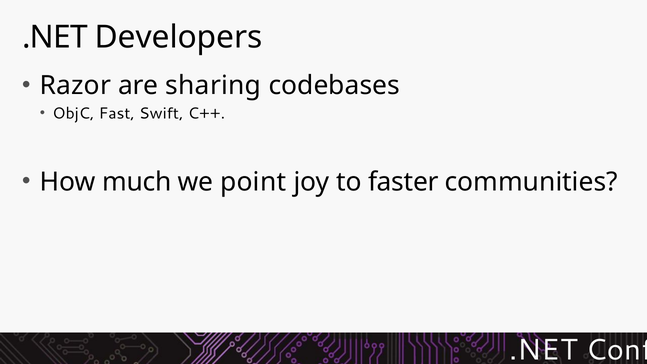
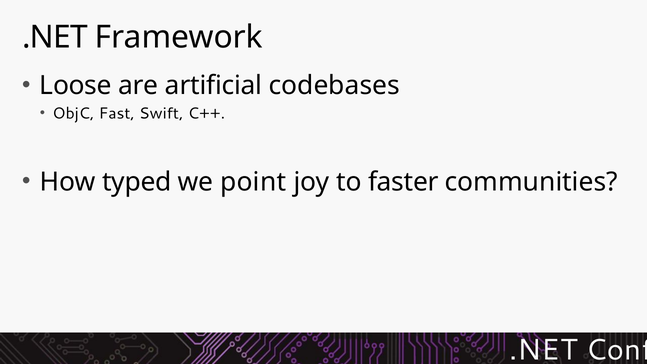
Developers: Developers -> Framework
Razor: Razor -> Loose
sharing: sharing -> artificial
much: much -> typed
